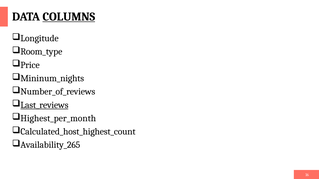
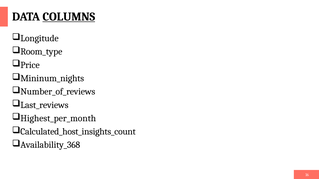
Last_reviews underline: present -> none
Calculated_host_highest_count: Calculated_host_highest_count -> Calculated_host_insights_count
Availability_265: Availability_265 -> Availability_368
